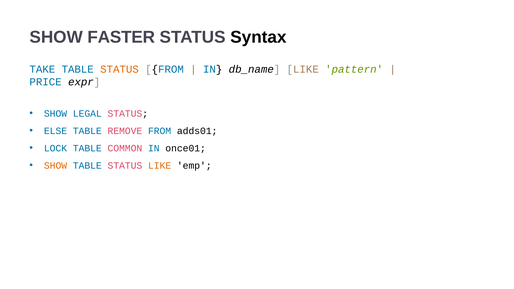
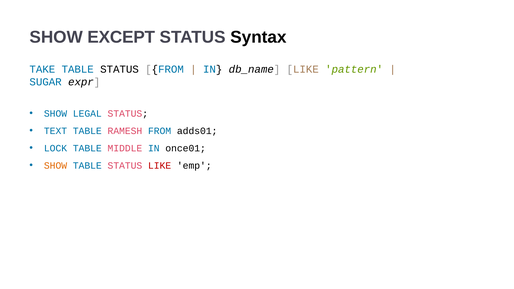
FASTER: FASTER -> EXCEPT
STATUS at (120, 69) colour: orange -> black
PRICE: PRICE -> SUGAR
ELSE: ELSE -> TEXT
REMOVE: REMOVE -> RAMESH
COMMON: COMMON -> MIDDLE
LIKE at (160, 166) colour: orange -> red
